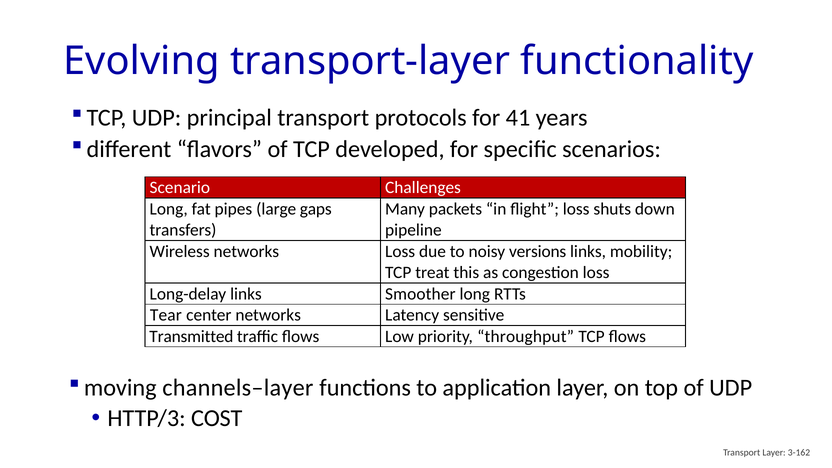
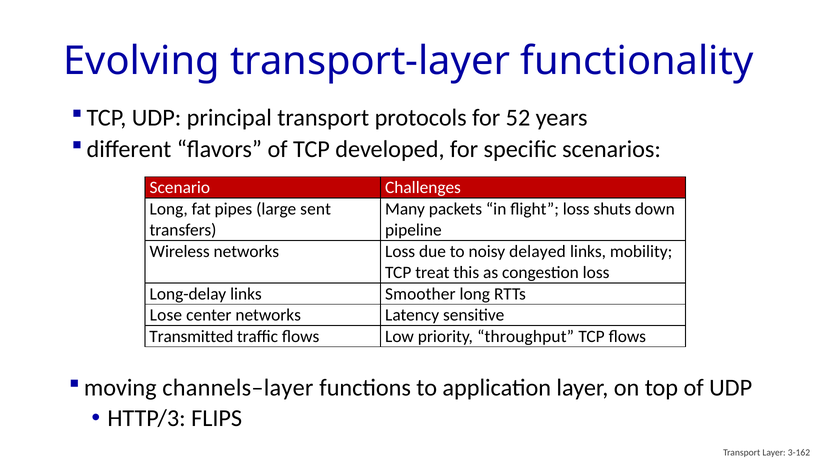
41: 41 -> 52
gaps: gaps -> sent
versions: versions -> delayed
Tear: Tear -> Lose
COST: COST -> FLIPS
